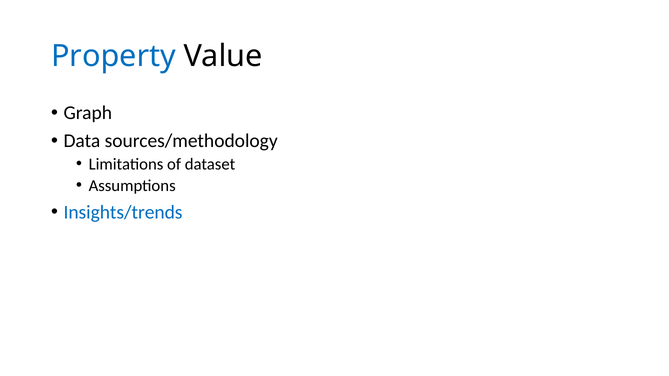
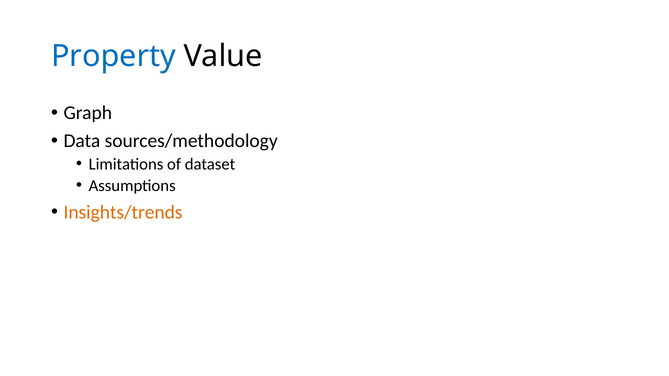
Insights/trends colour: blue -> orange
